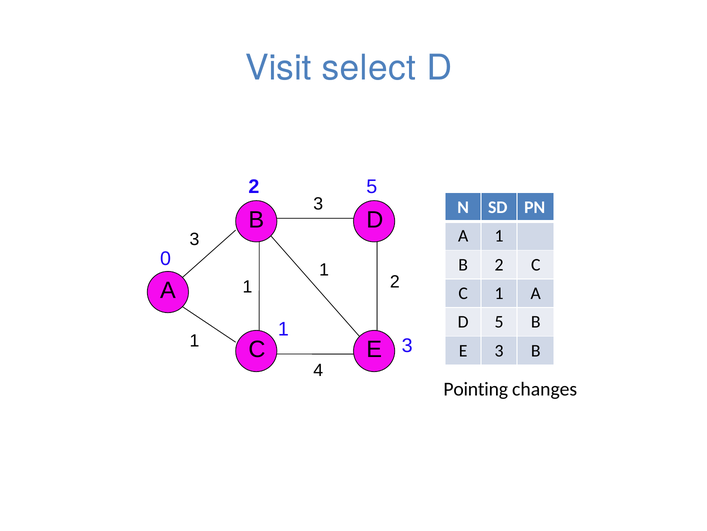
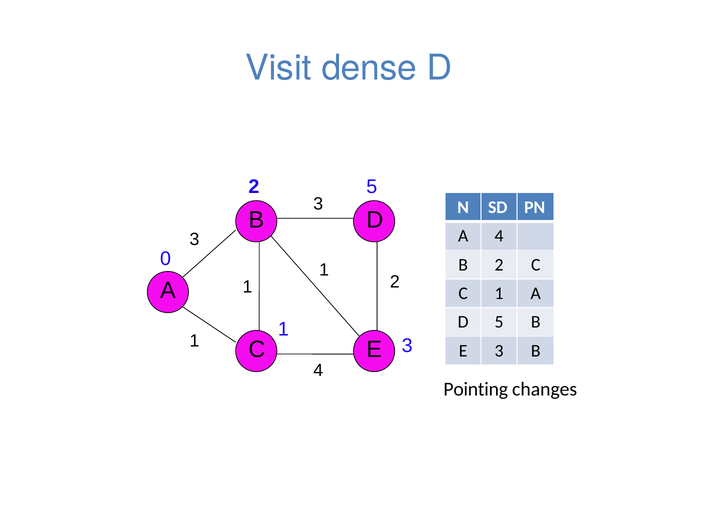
select: select -> dense
A 1: 1 -> 4
